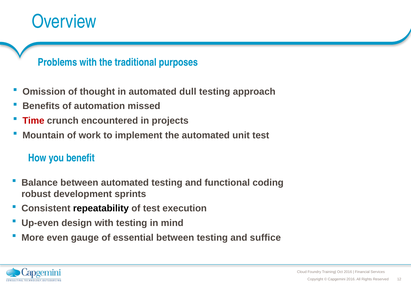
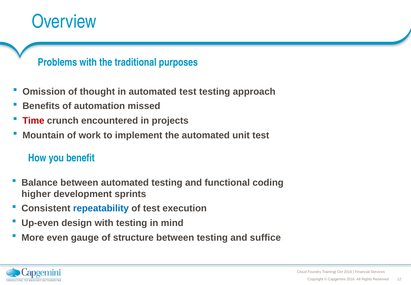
automated dull: dull -> test
robust: robust -> higher
repeatability colour: black -> blue
essential: essential -> structure
